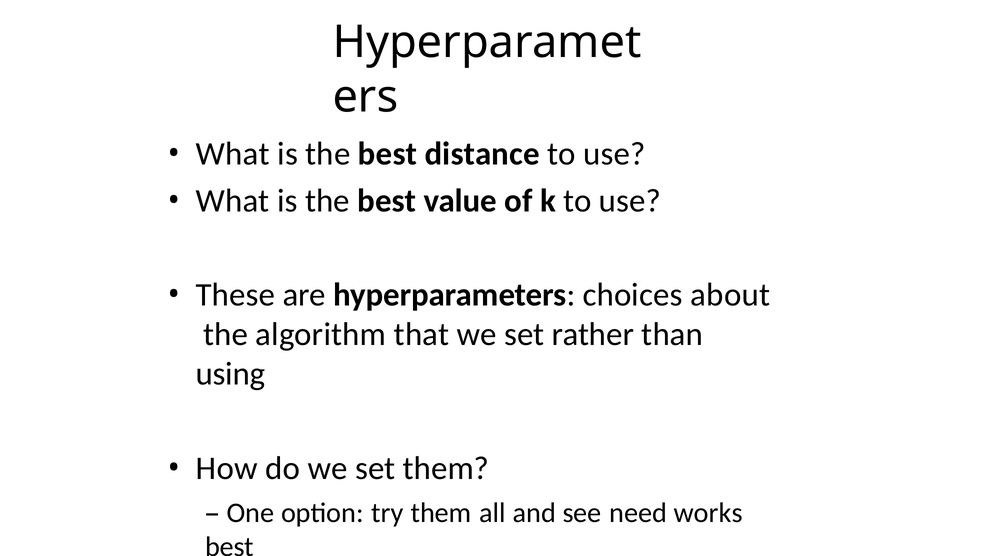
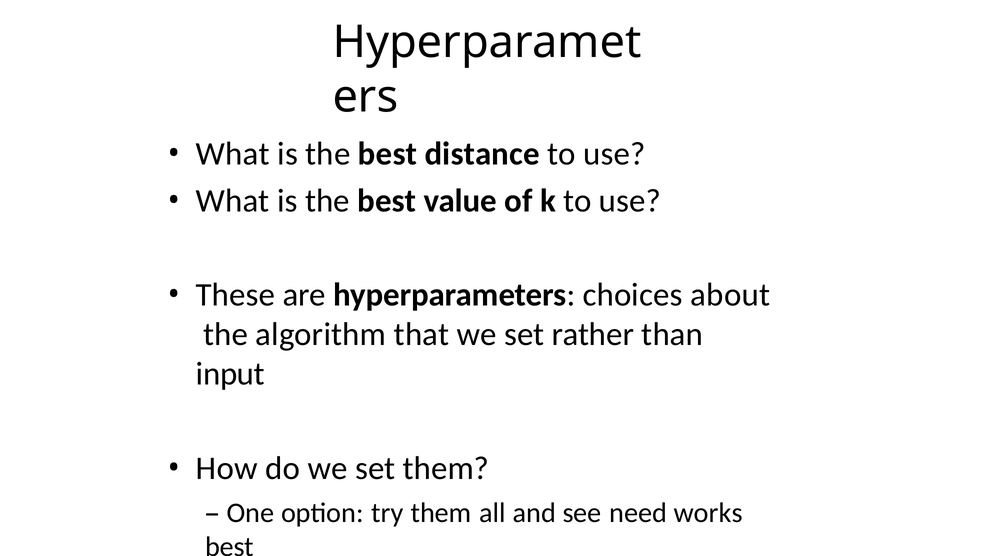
using: using -> input
